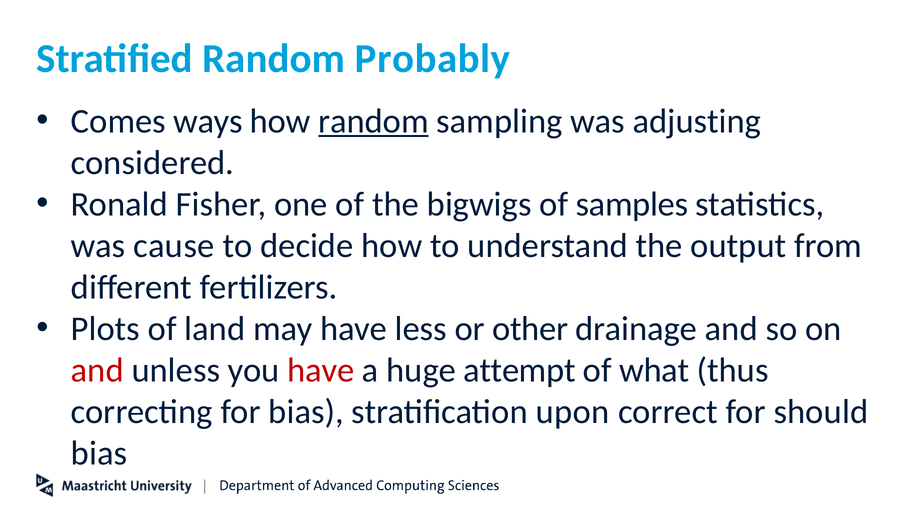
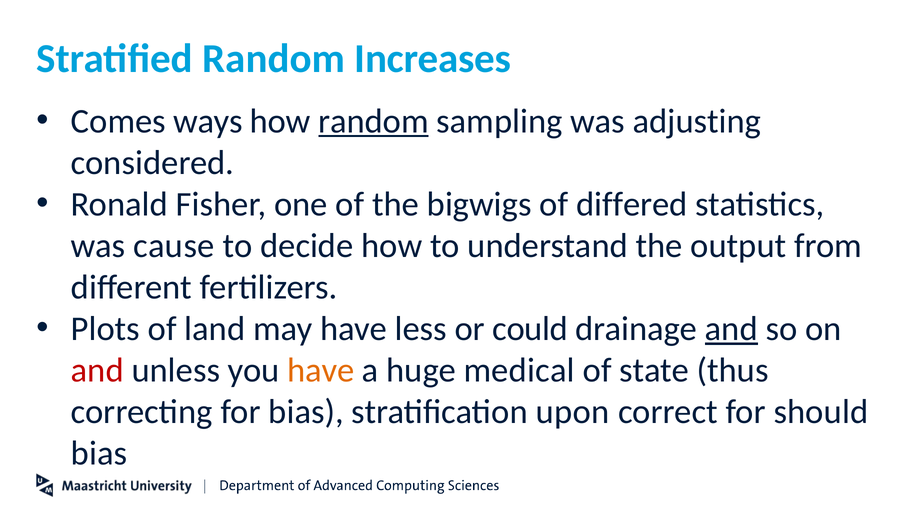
Probably: Probably -> Increases
samples: samples -> differed
other: other -> could
and at (731, 329) underline: none -> present
have at (321, 371) colour: red -> orange
attempt: attempt -> medical
what: what -> state
